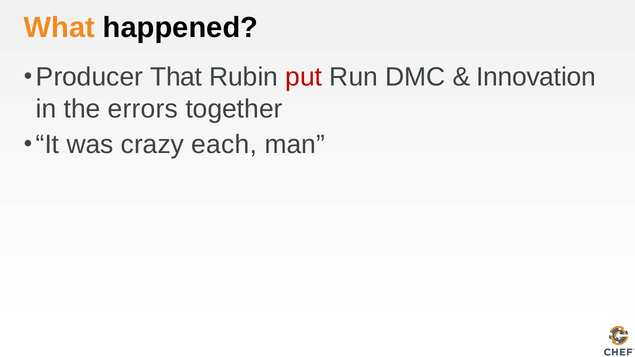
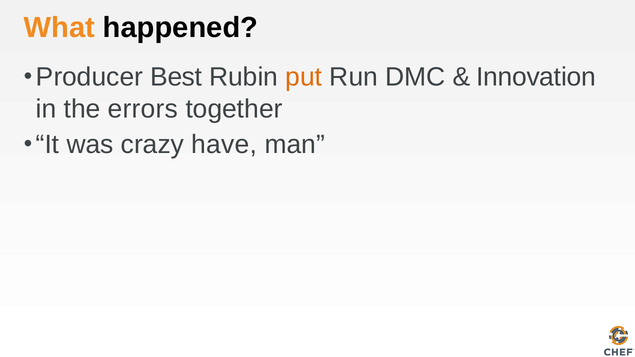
That: That -> Best
put colour: red -> orange
each: each -> have
